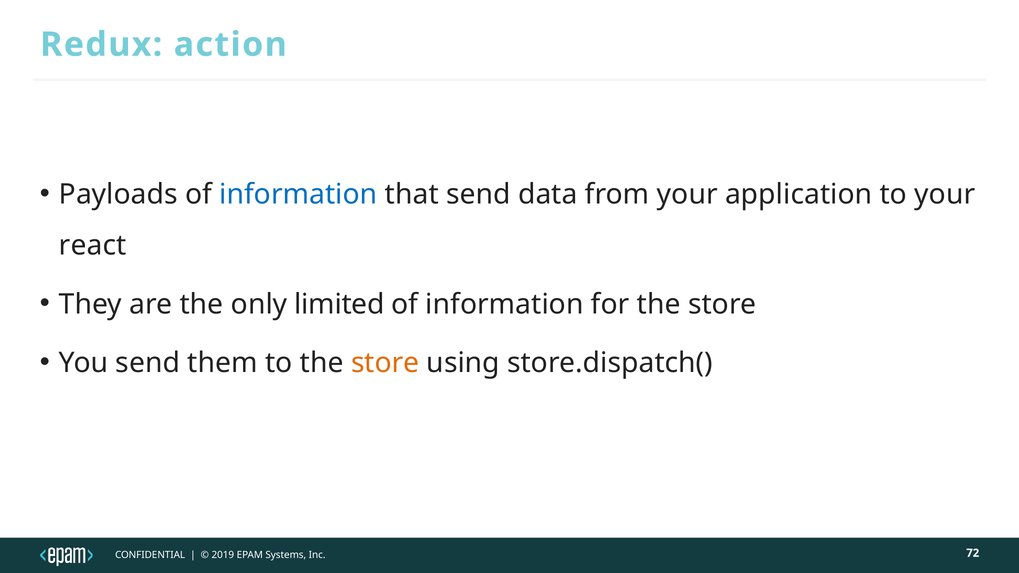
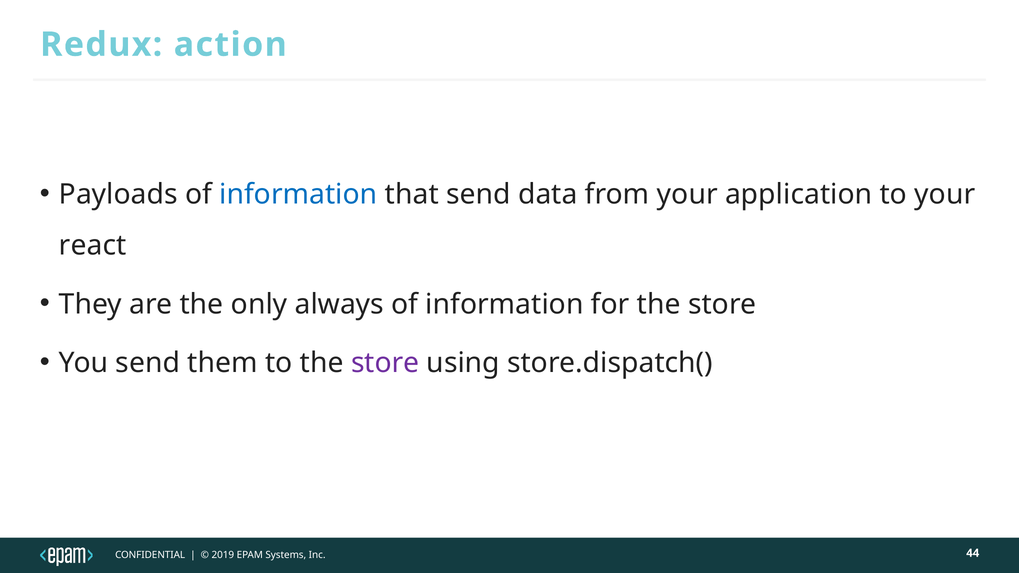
limited: limited -> always
store at (385, 363) colour: orange -> purple
72: 72 -> 44
